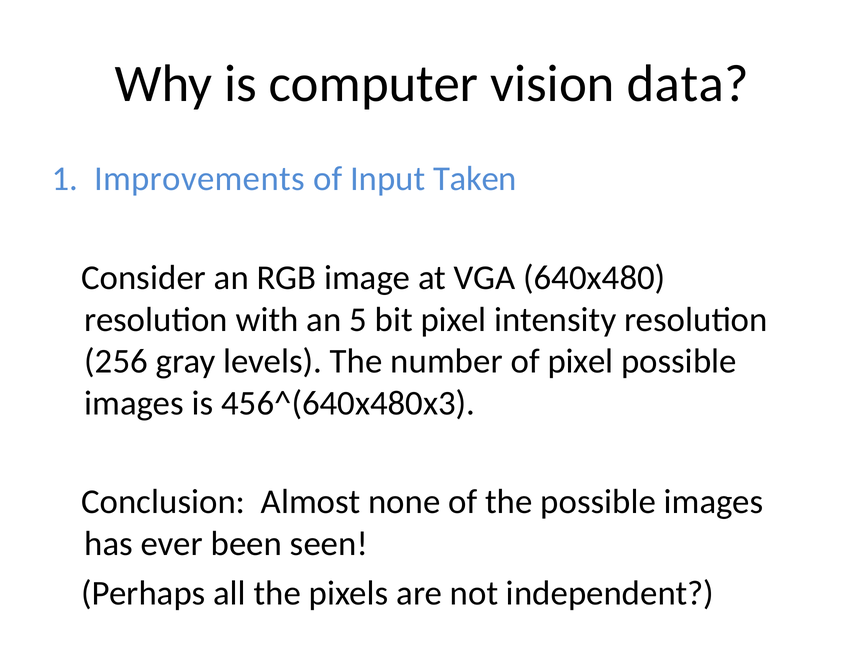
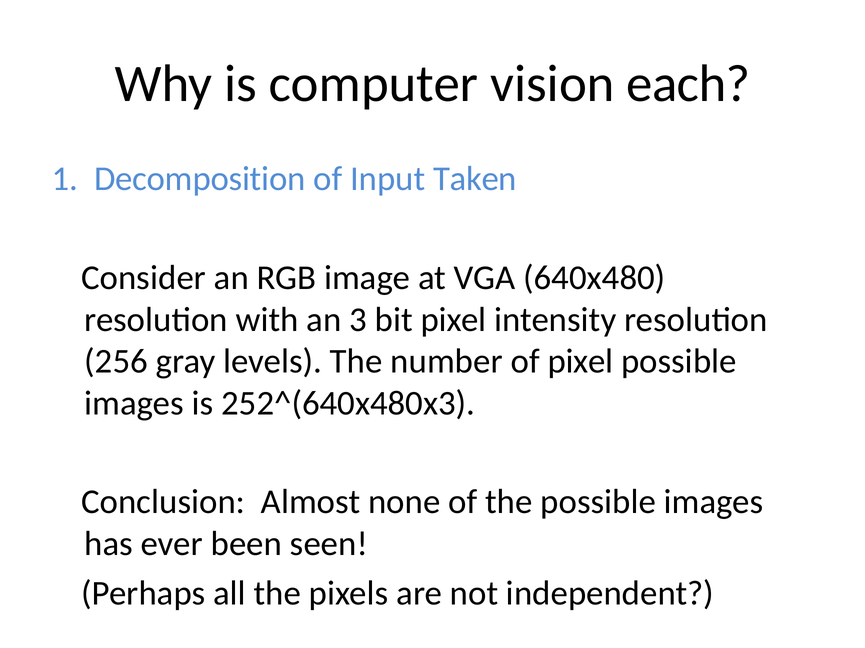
data: data -> each
Improvements: Improvements -> Decomposition
5: 5 -> 3
456^(640x480x3: 456^(640x480x3 -> 252^(640x480x3
